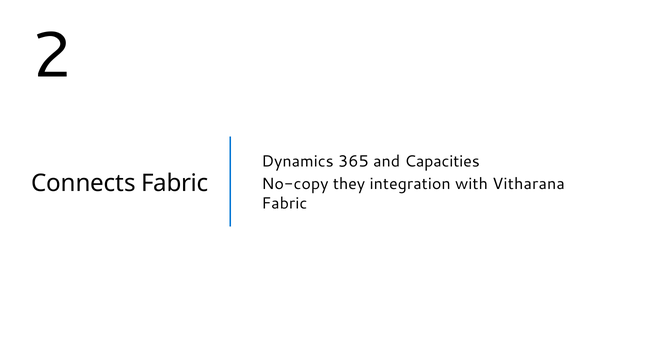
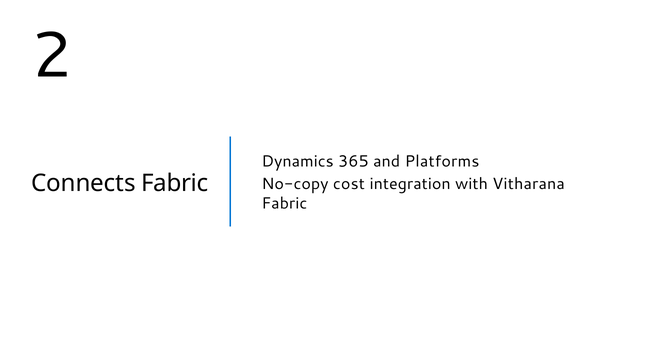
Capacities: Capacities -> Platforms
they: they -> cost
